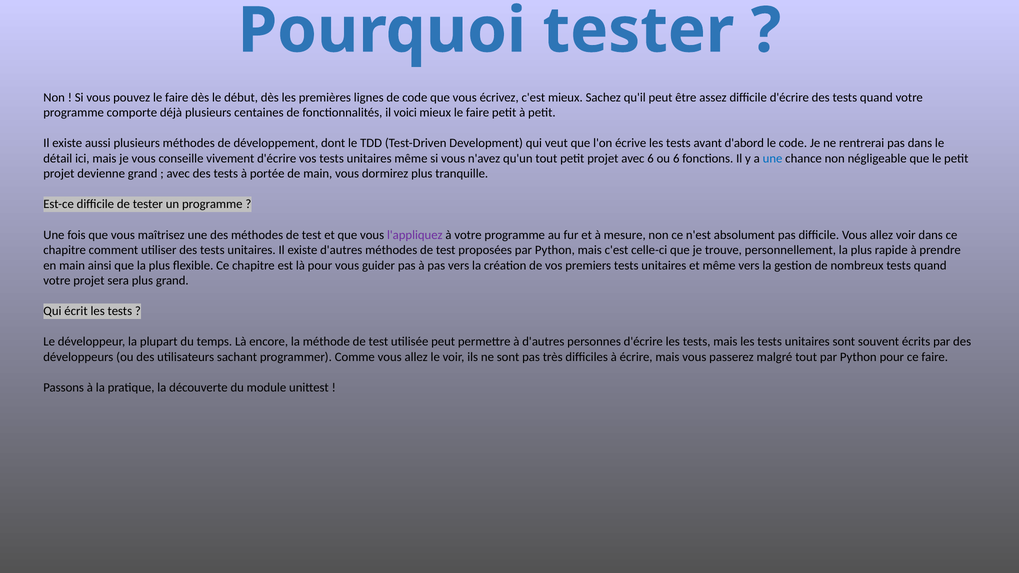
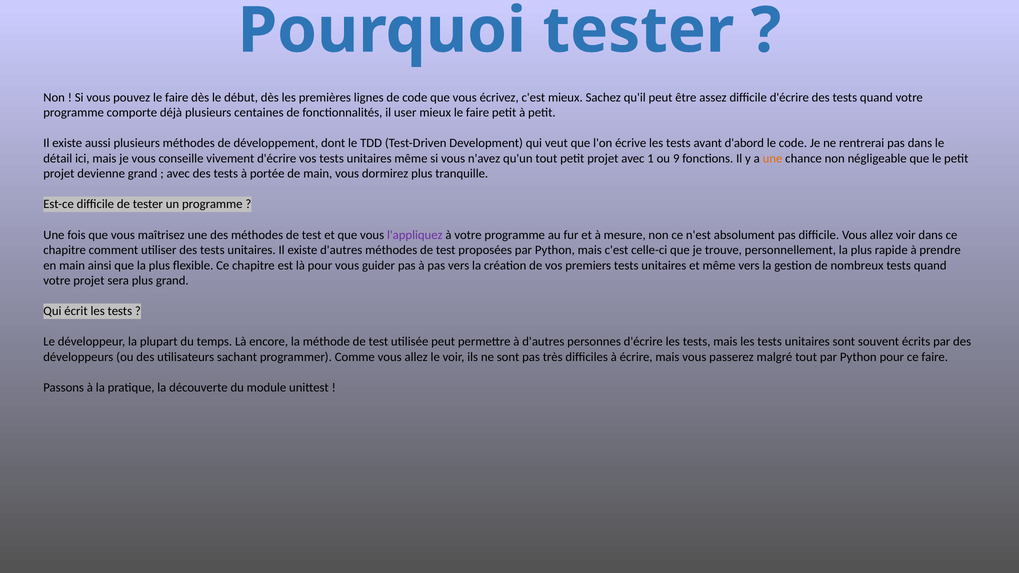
voici: voici -> user
avec 6: 6 -> 1
ou 6: 6 -> 9
une at (773, 158) colour: blue -> orange
